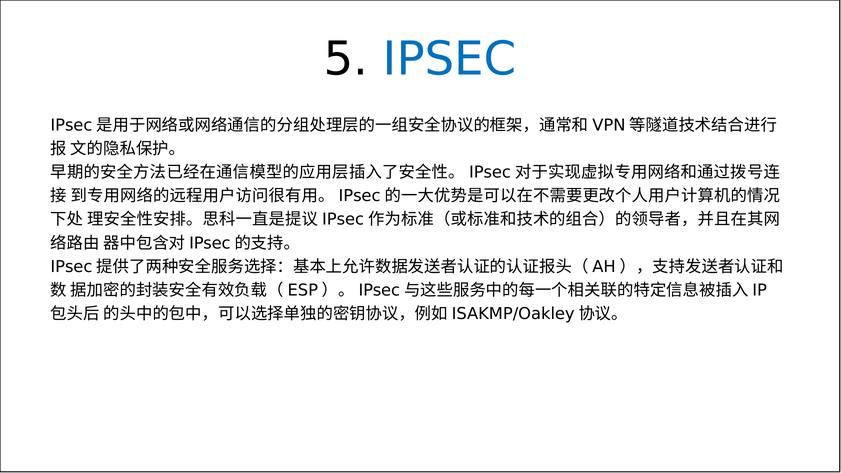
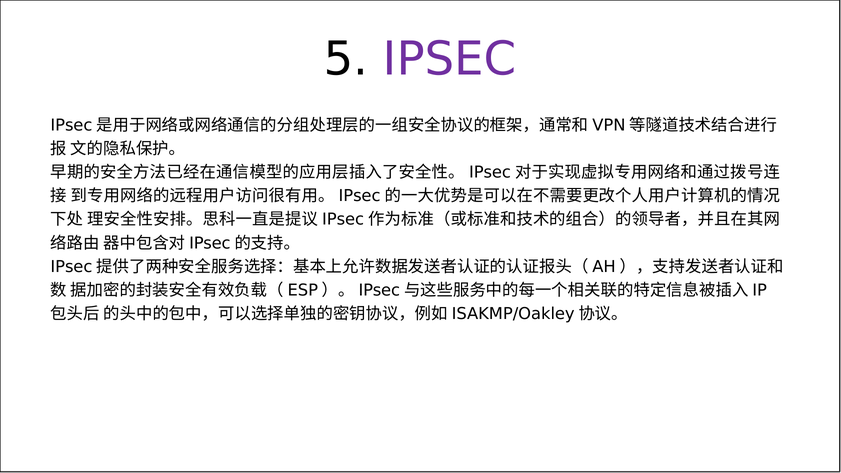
IPSEC at (450, 59) colour: blue -> purple
